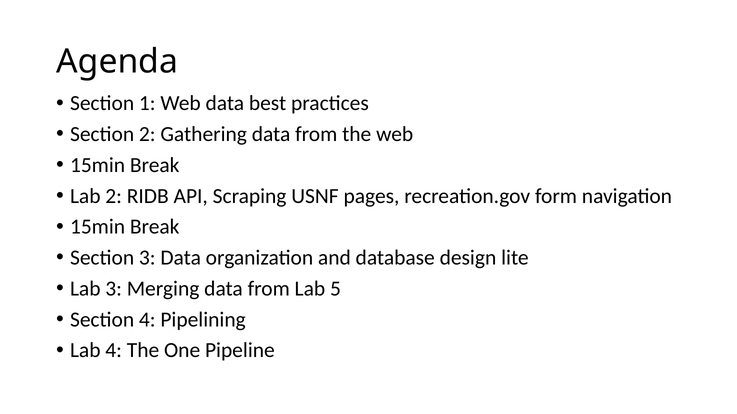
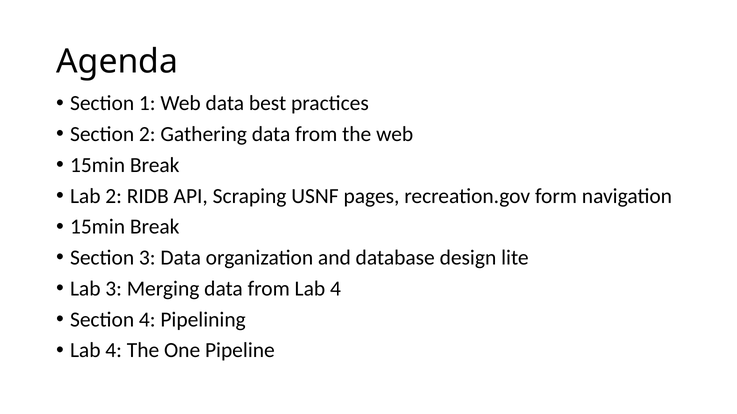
from Lab 5: 5 -> 4
